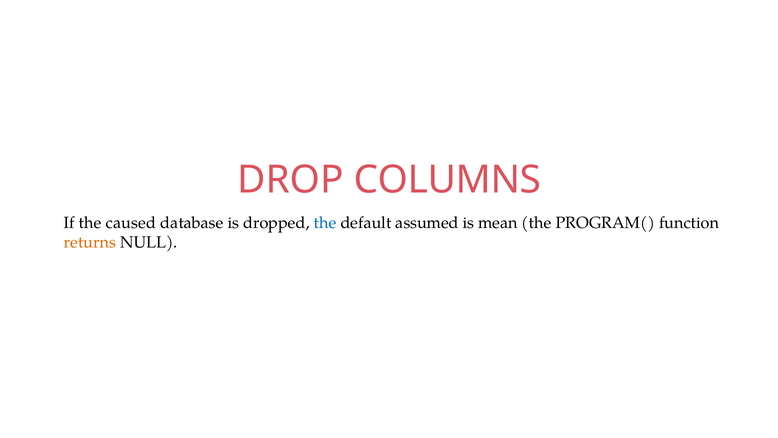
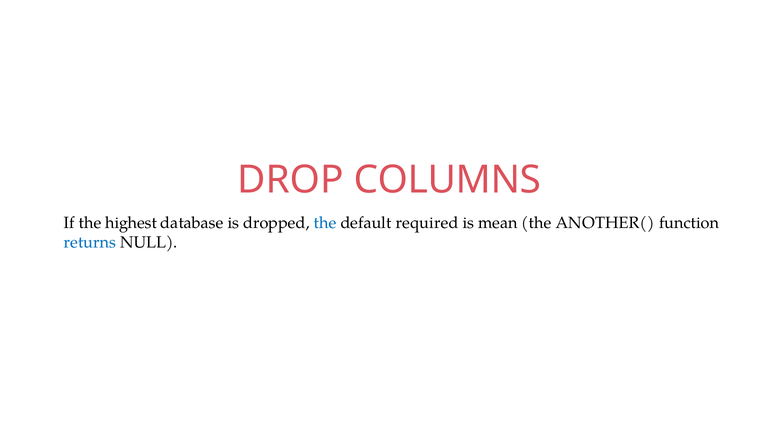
caused: caused -> highest
assumed: assumed -> required
PROGRAM(: PROGRAM( -> ANOTHER(
returns colour: orange -> blue
